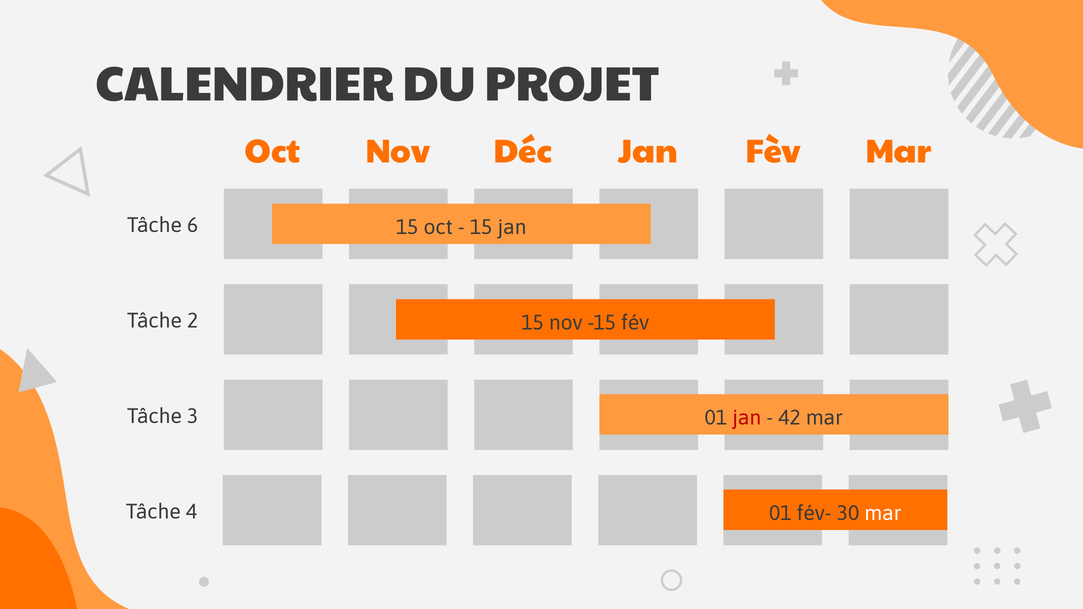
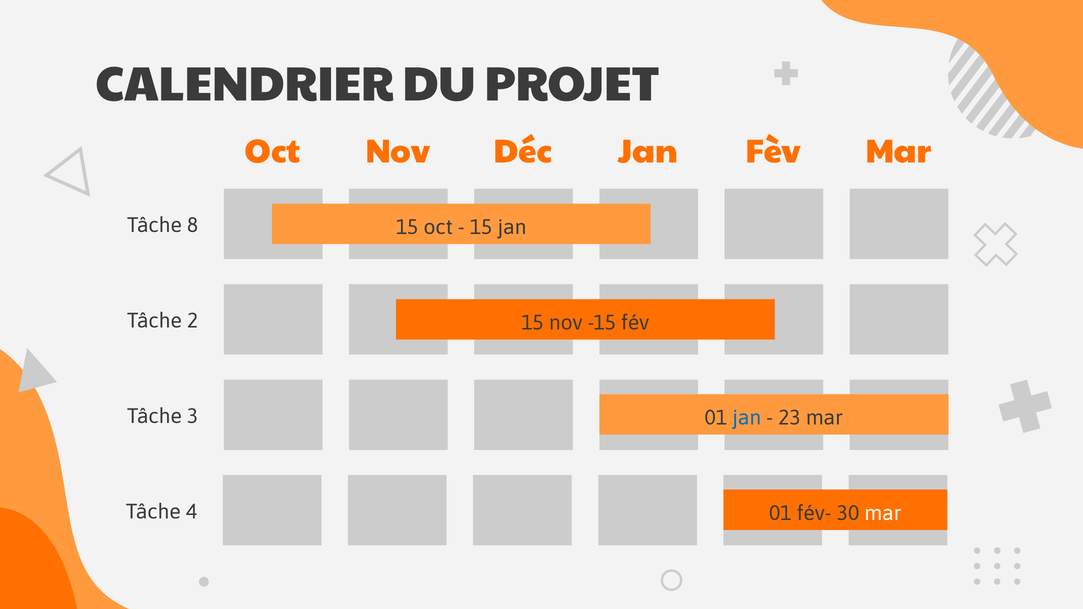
6: 6 -> 8
jan at (747, 418) colour: red -> blue
42: 42 -> 23
